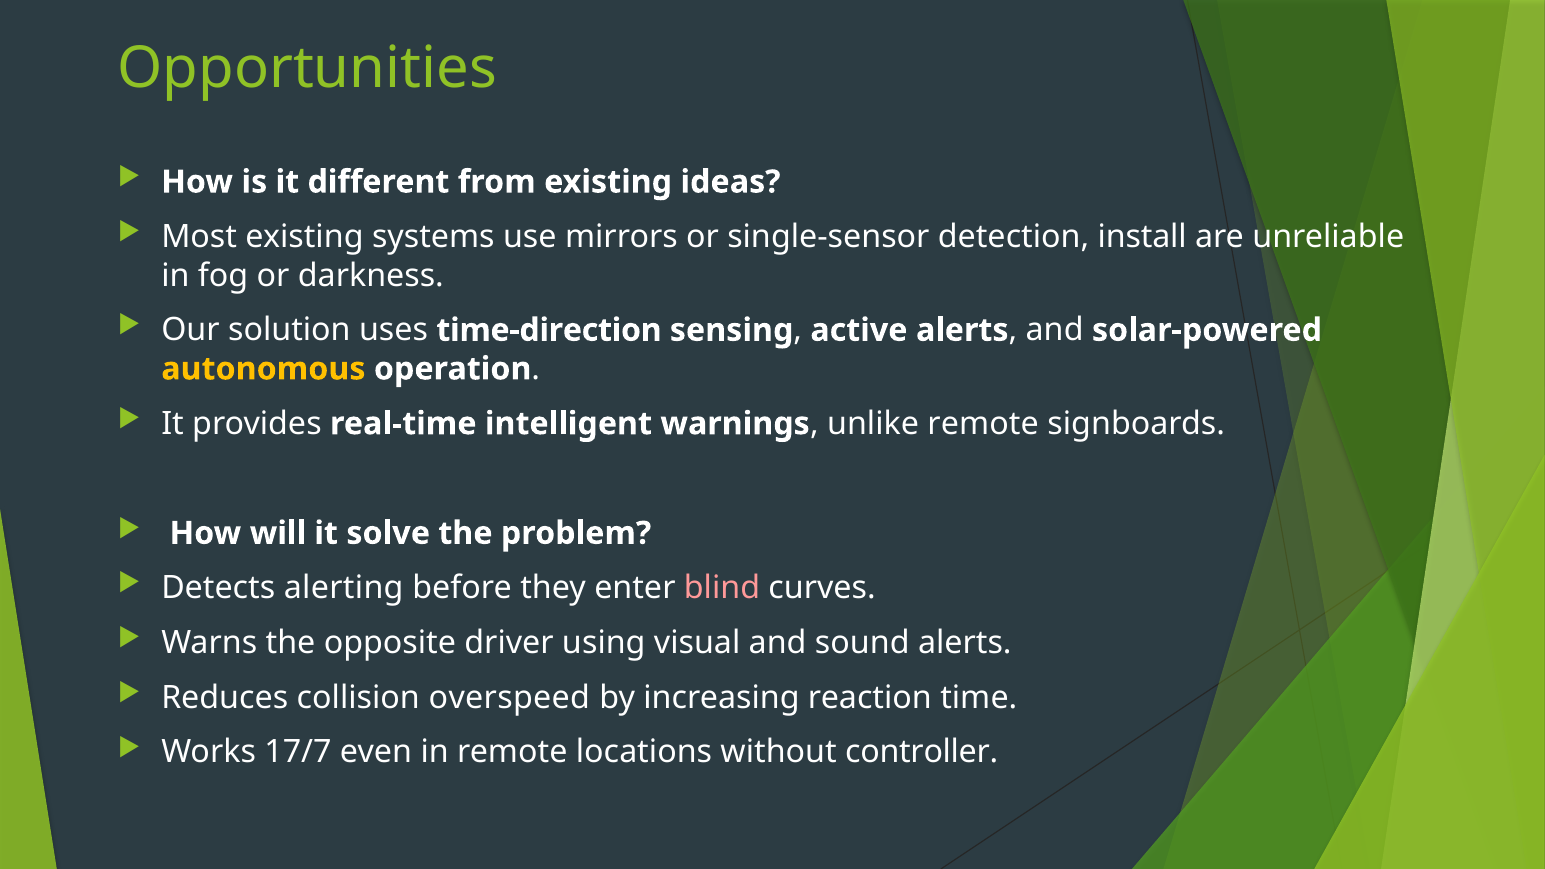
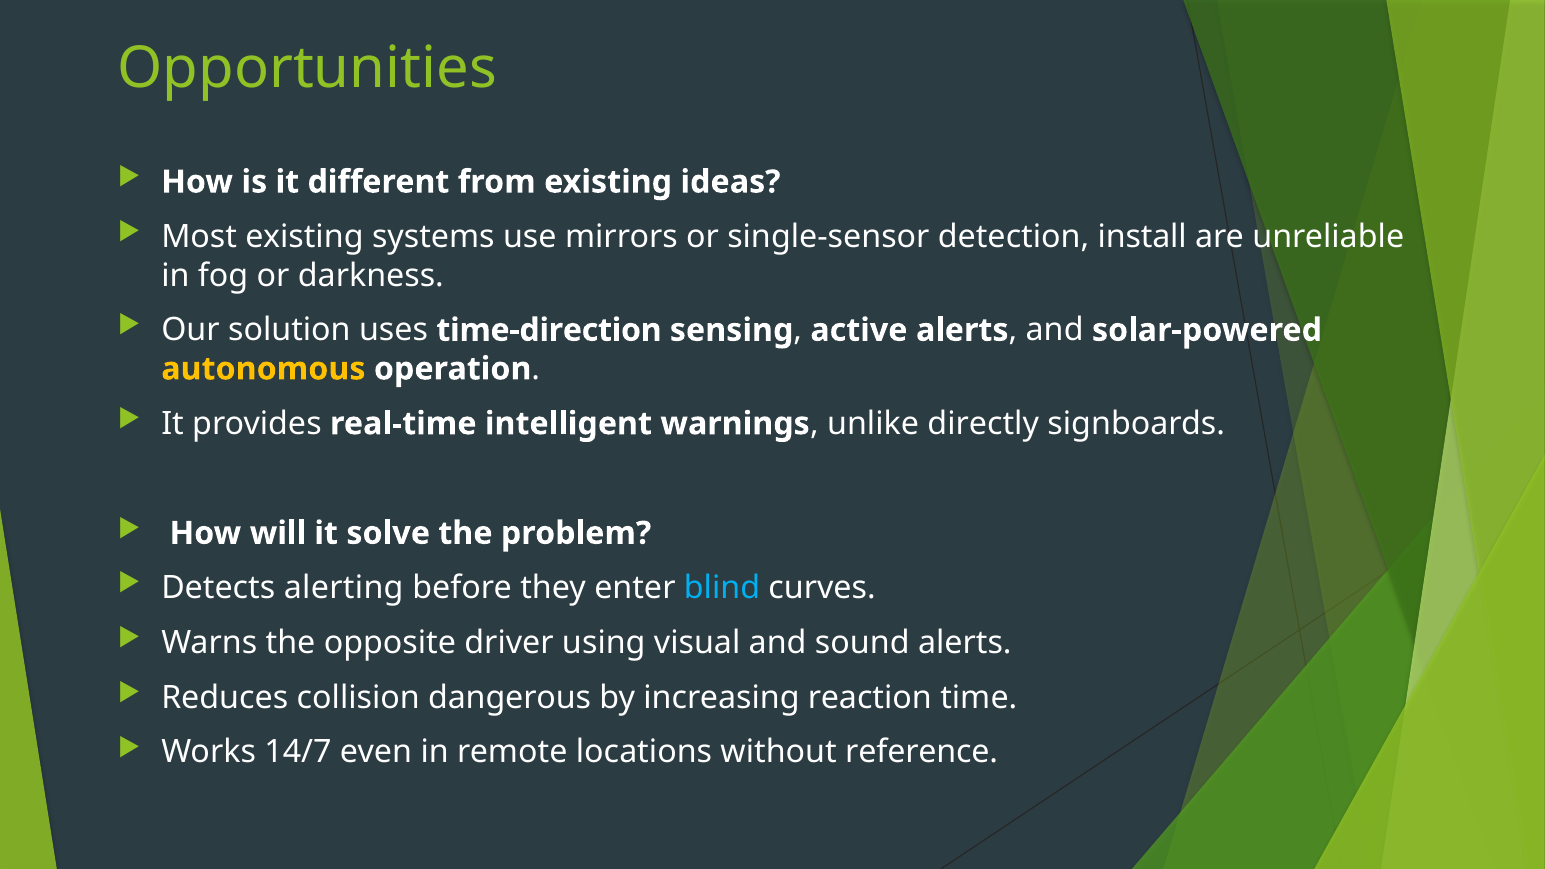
unlike remote: remote -> directly
blind colour: pink -> light blue
overspeed: overspeed -> dangerous
17/7: 17/7 -> 14/7
controller: controller -> reference
